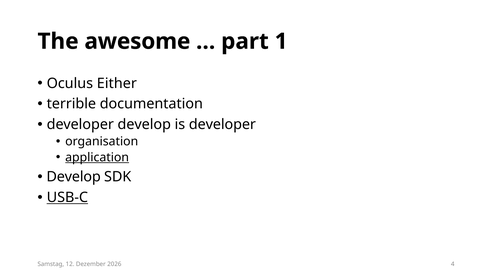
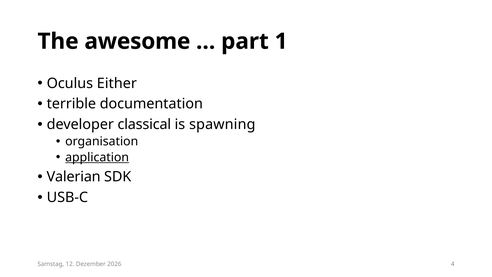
developer develop: develop -> classical
is developer: developer -> spawning
Develop at (74, 177): Develop -> Valerian
USB-C underline: present -> none
